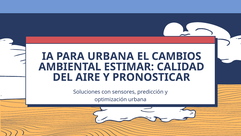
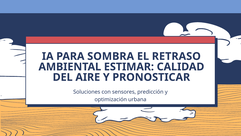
PARA URBANA: URBANA -> SOMBRA
CAMBIOS: CAMBIOS -> RETRASO
